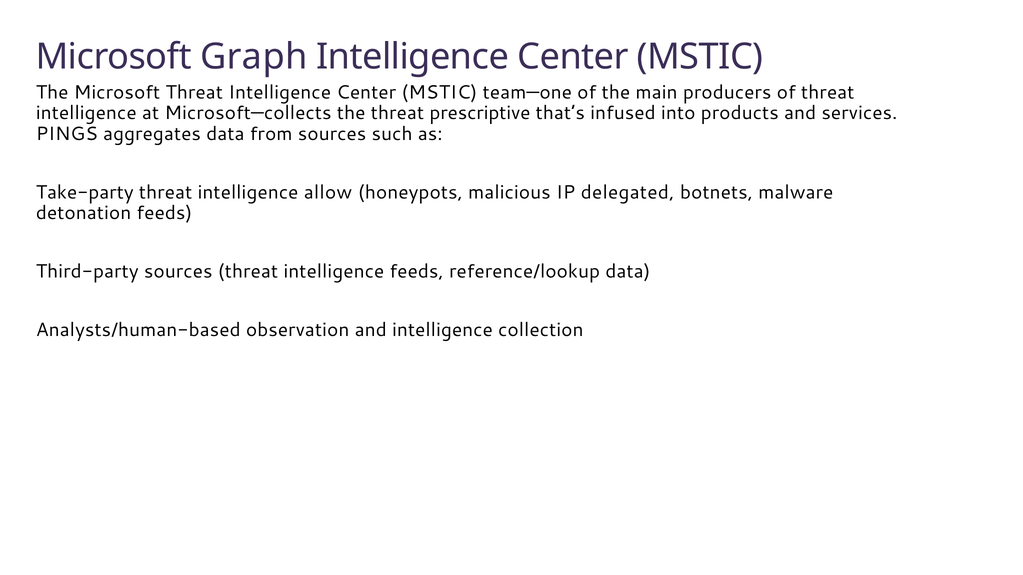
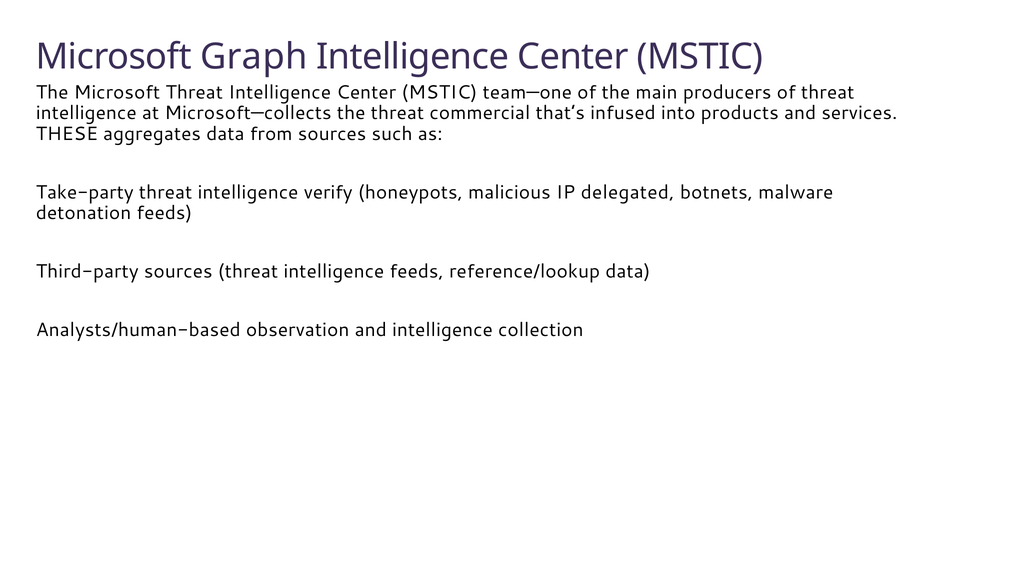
prescriptive: prescriptive -> commercial
PINGS: PINGS -> THESE
allow: allow -> verify
